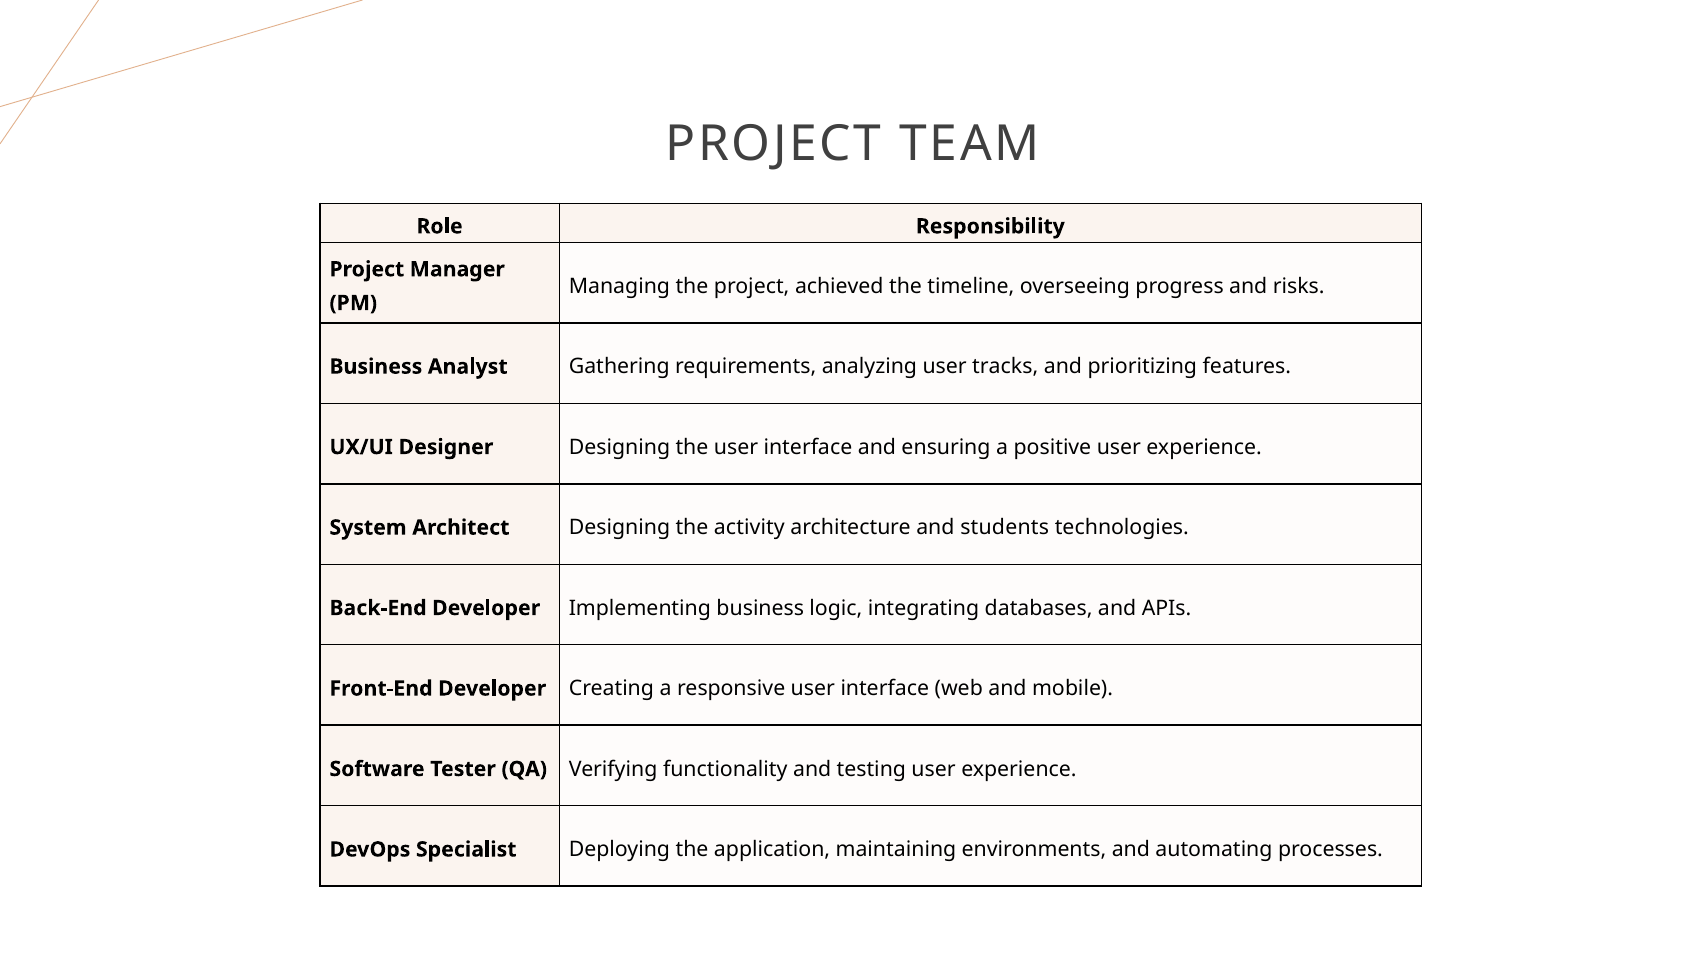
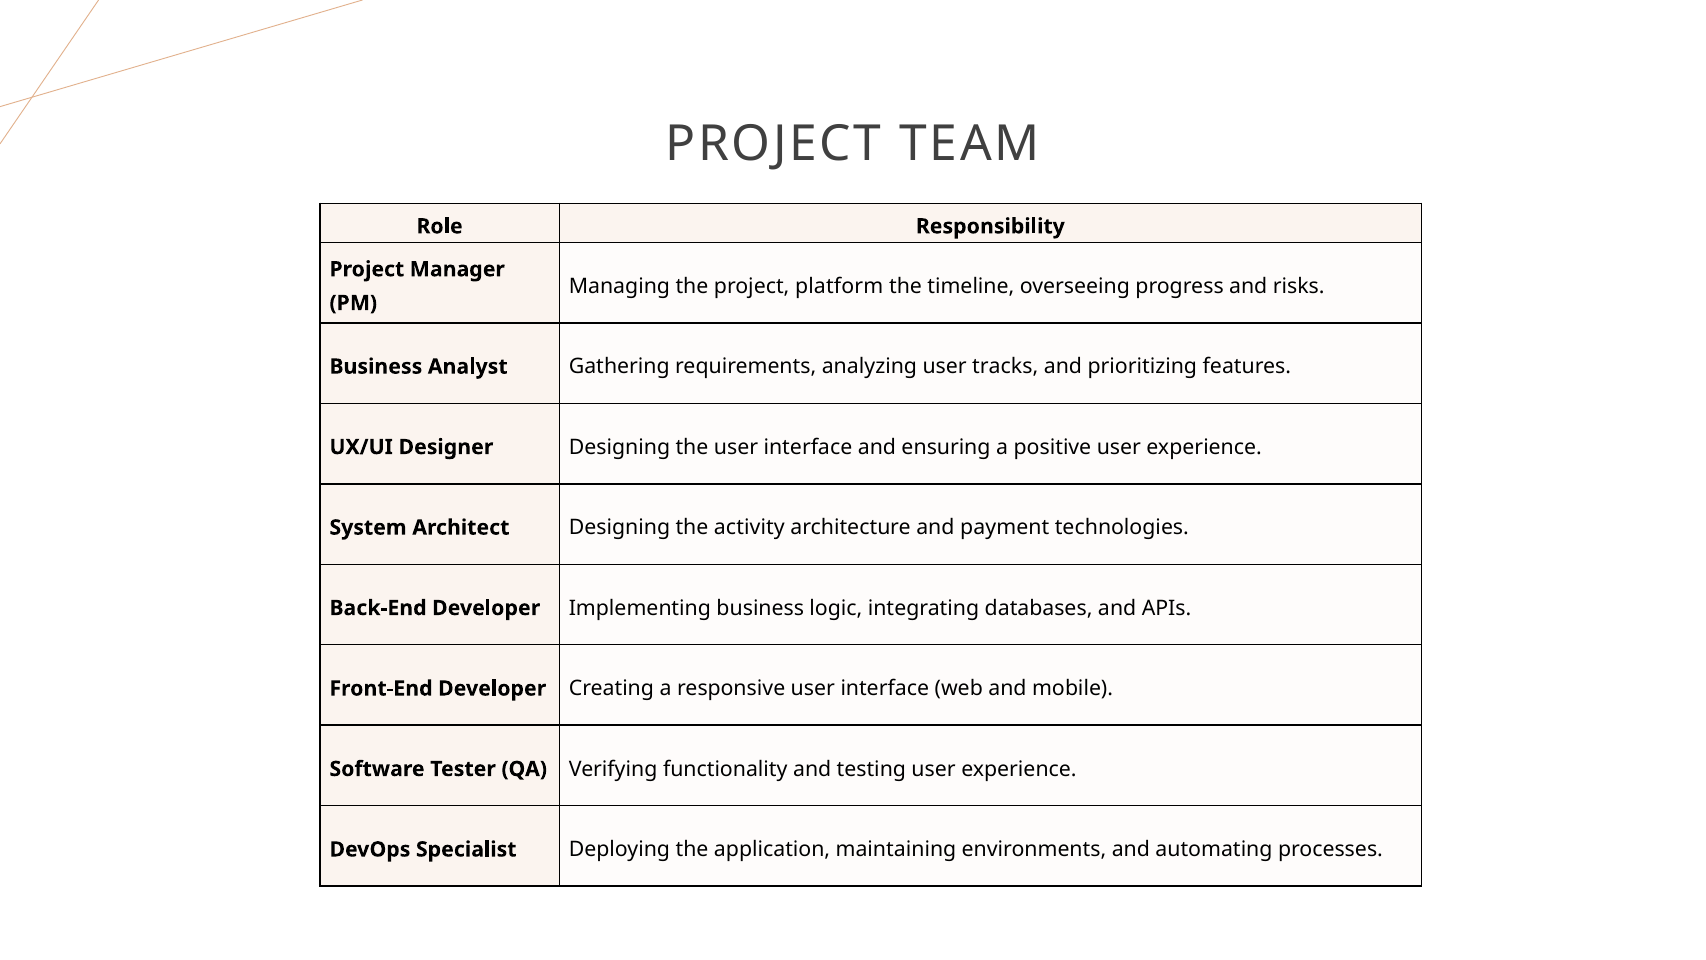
achieved: achieved -> platform
students: students -> payment
